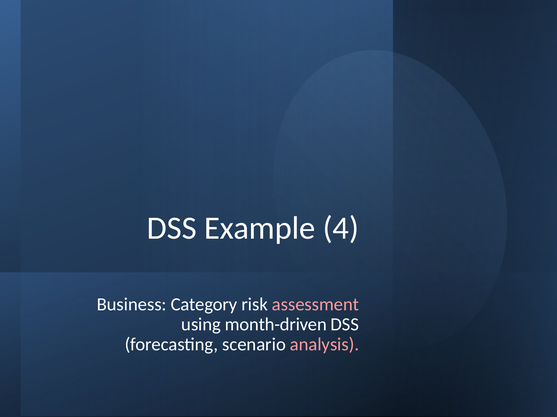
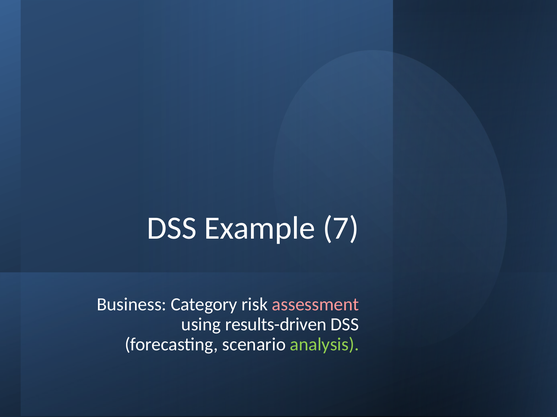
4: 4 -> 7
month-driven: month-driven -> results-driven
analysis colour: pink -> light green
